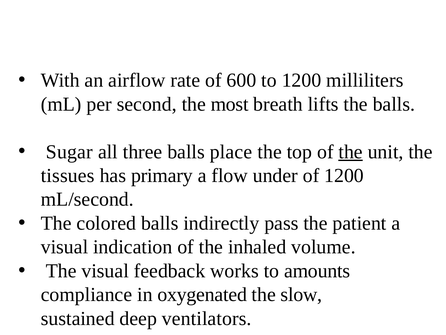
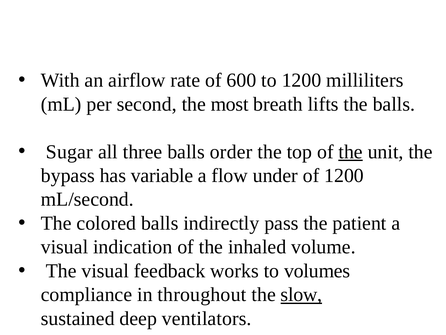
place: place -> order
tissues: tissues -> bypass
primary: primary -> variable
amounts: amounts -> volumes
oxygenated: oxygenated -> throughout
slow underline: none -> present
